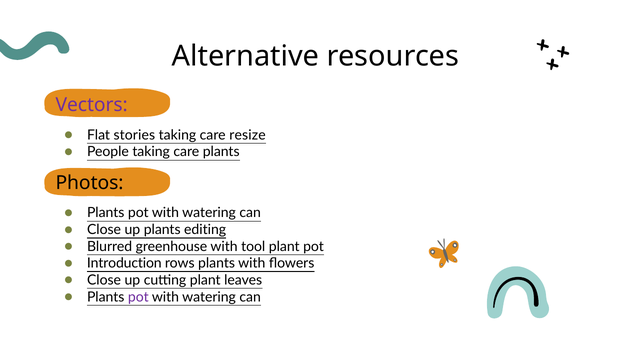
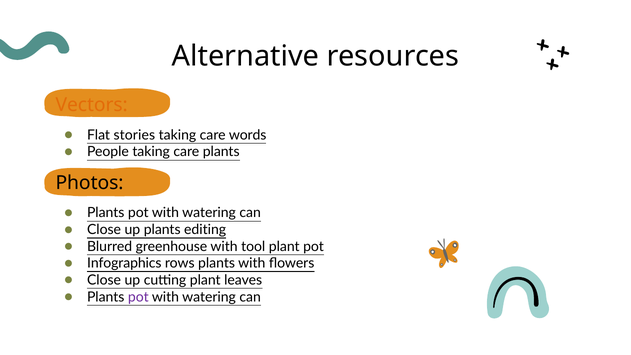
Vectors colour: purple -> orange
resize: resize -> words
Introduction: Introduction -> Infographics
